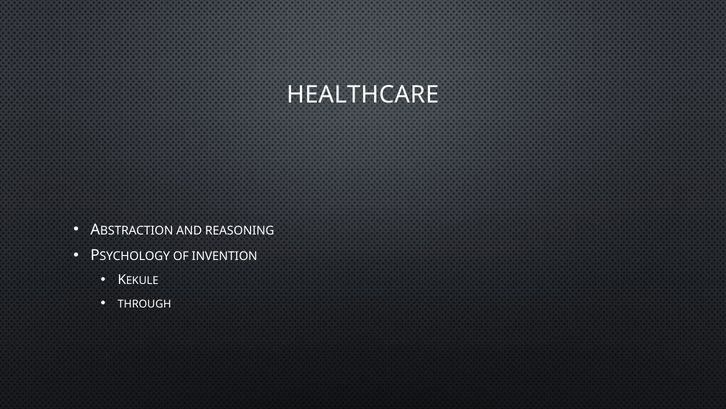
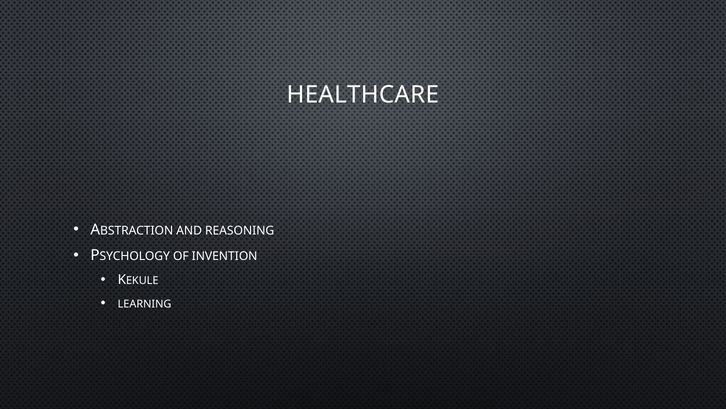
THROUGH: THROUGH -> LEARNING
